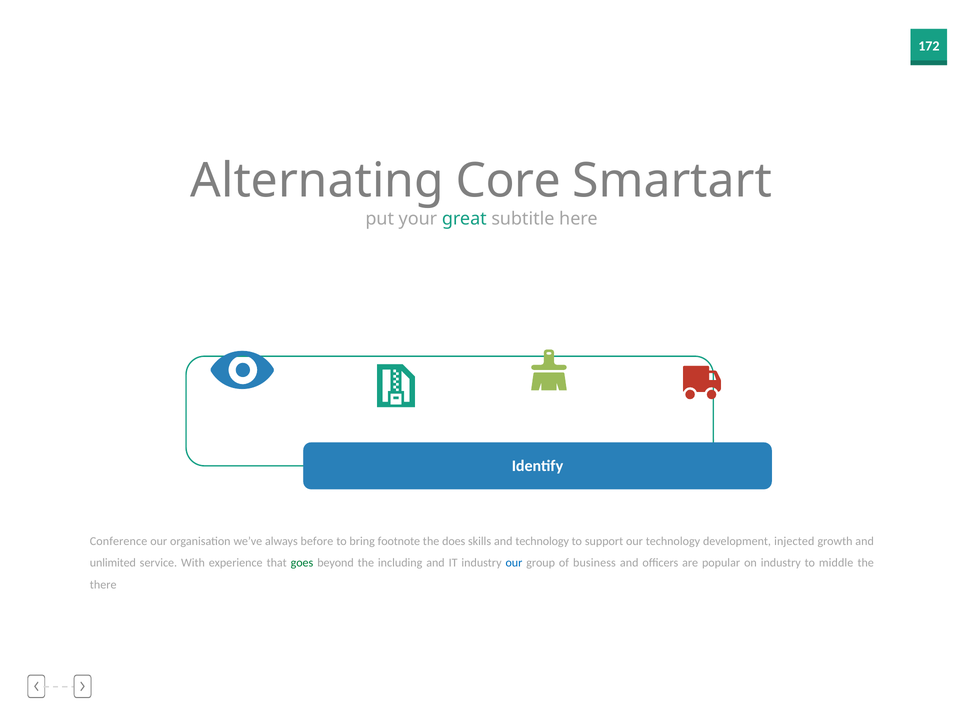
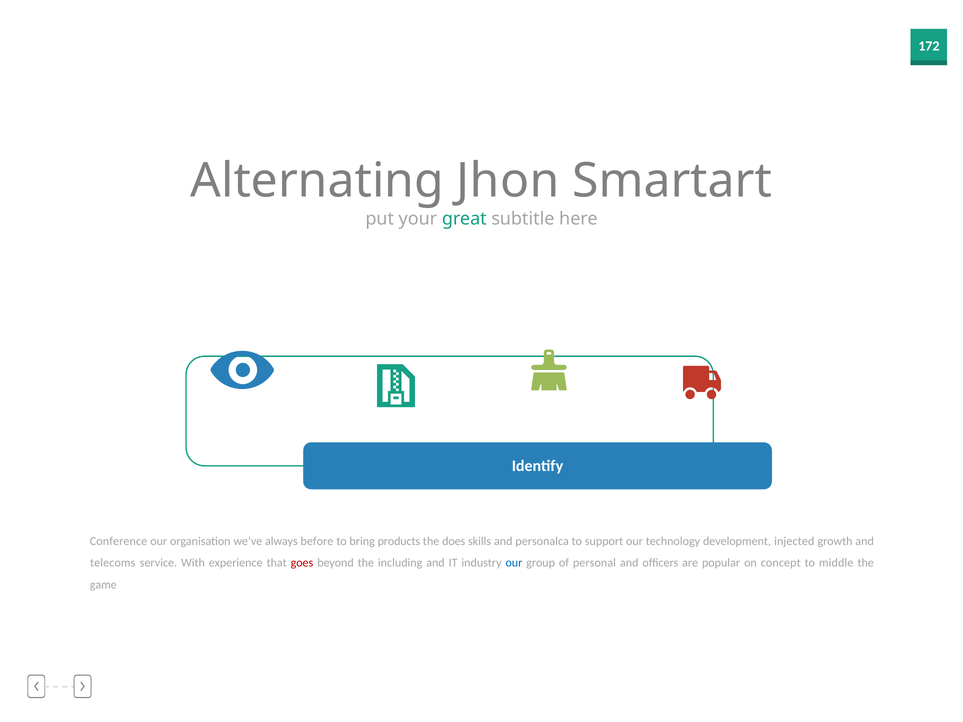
Core: Core -> Jhon
footnote: footnote -> products
and technology: technology -> personalca
unlimited: unlimited -> telecoms
goes colour: green -> red
business: business -> personal
on industry: industry -> concept
there: there -> game
